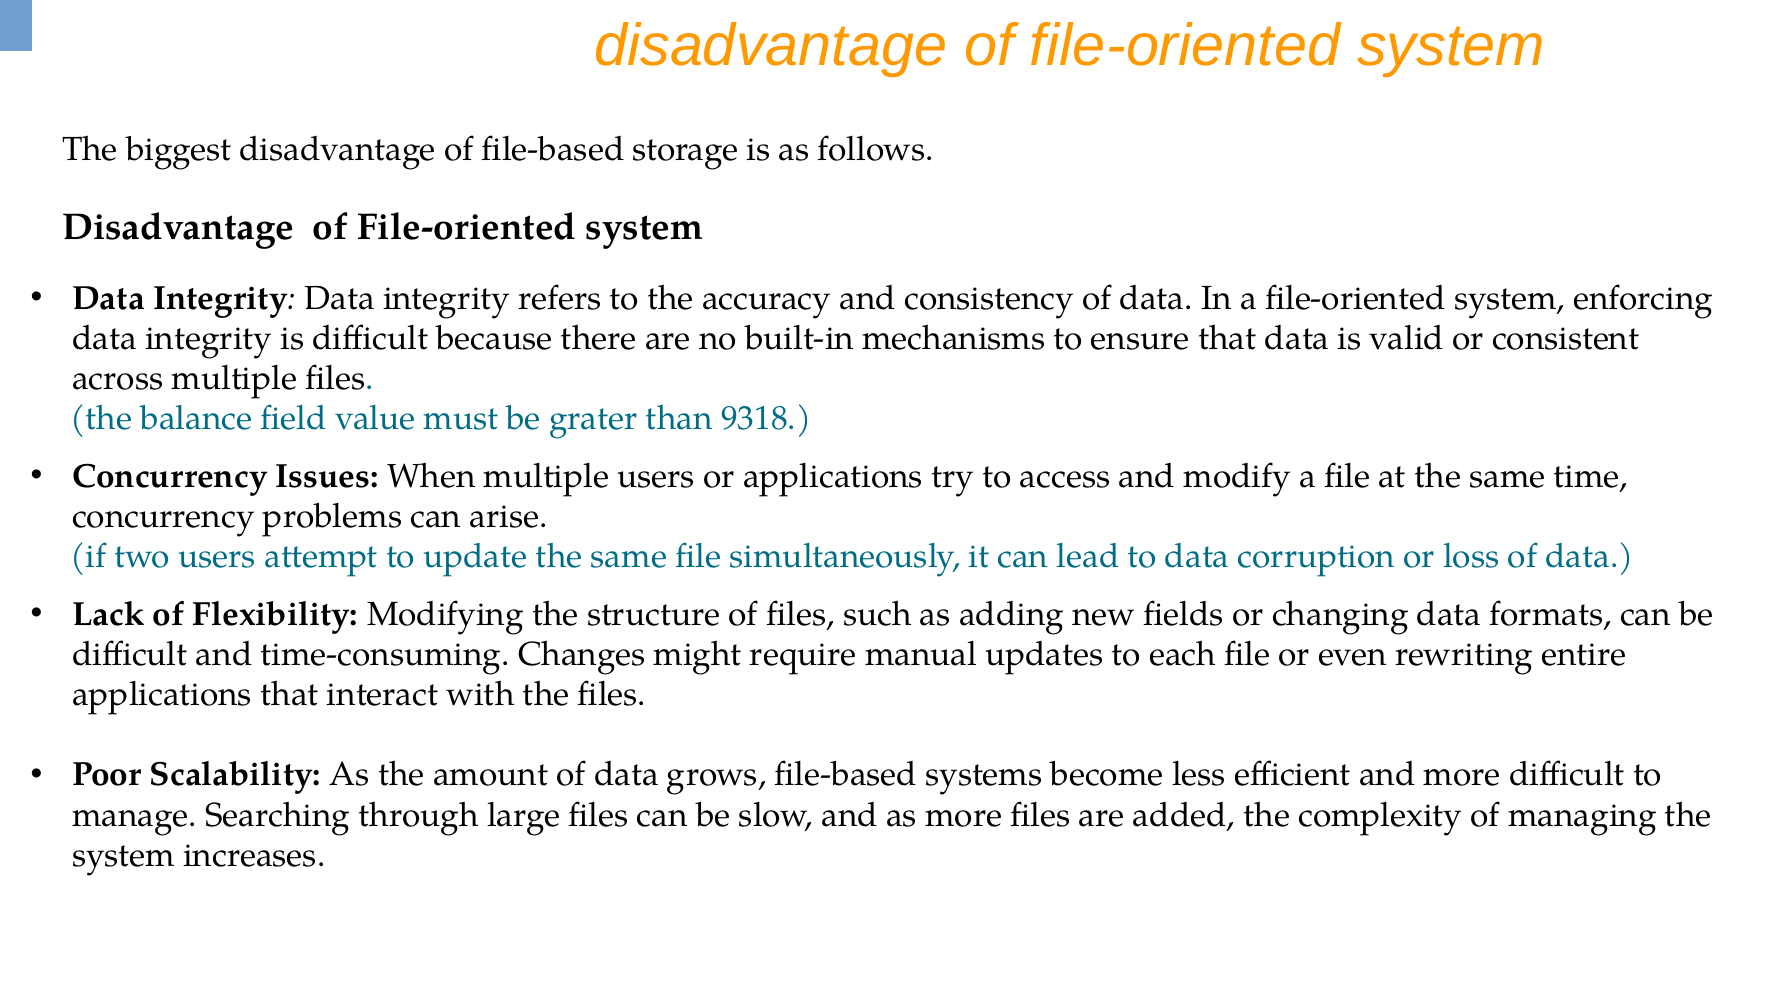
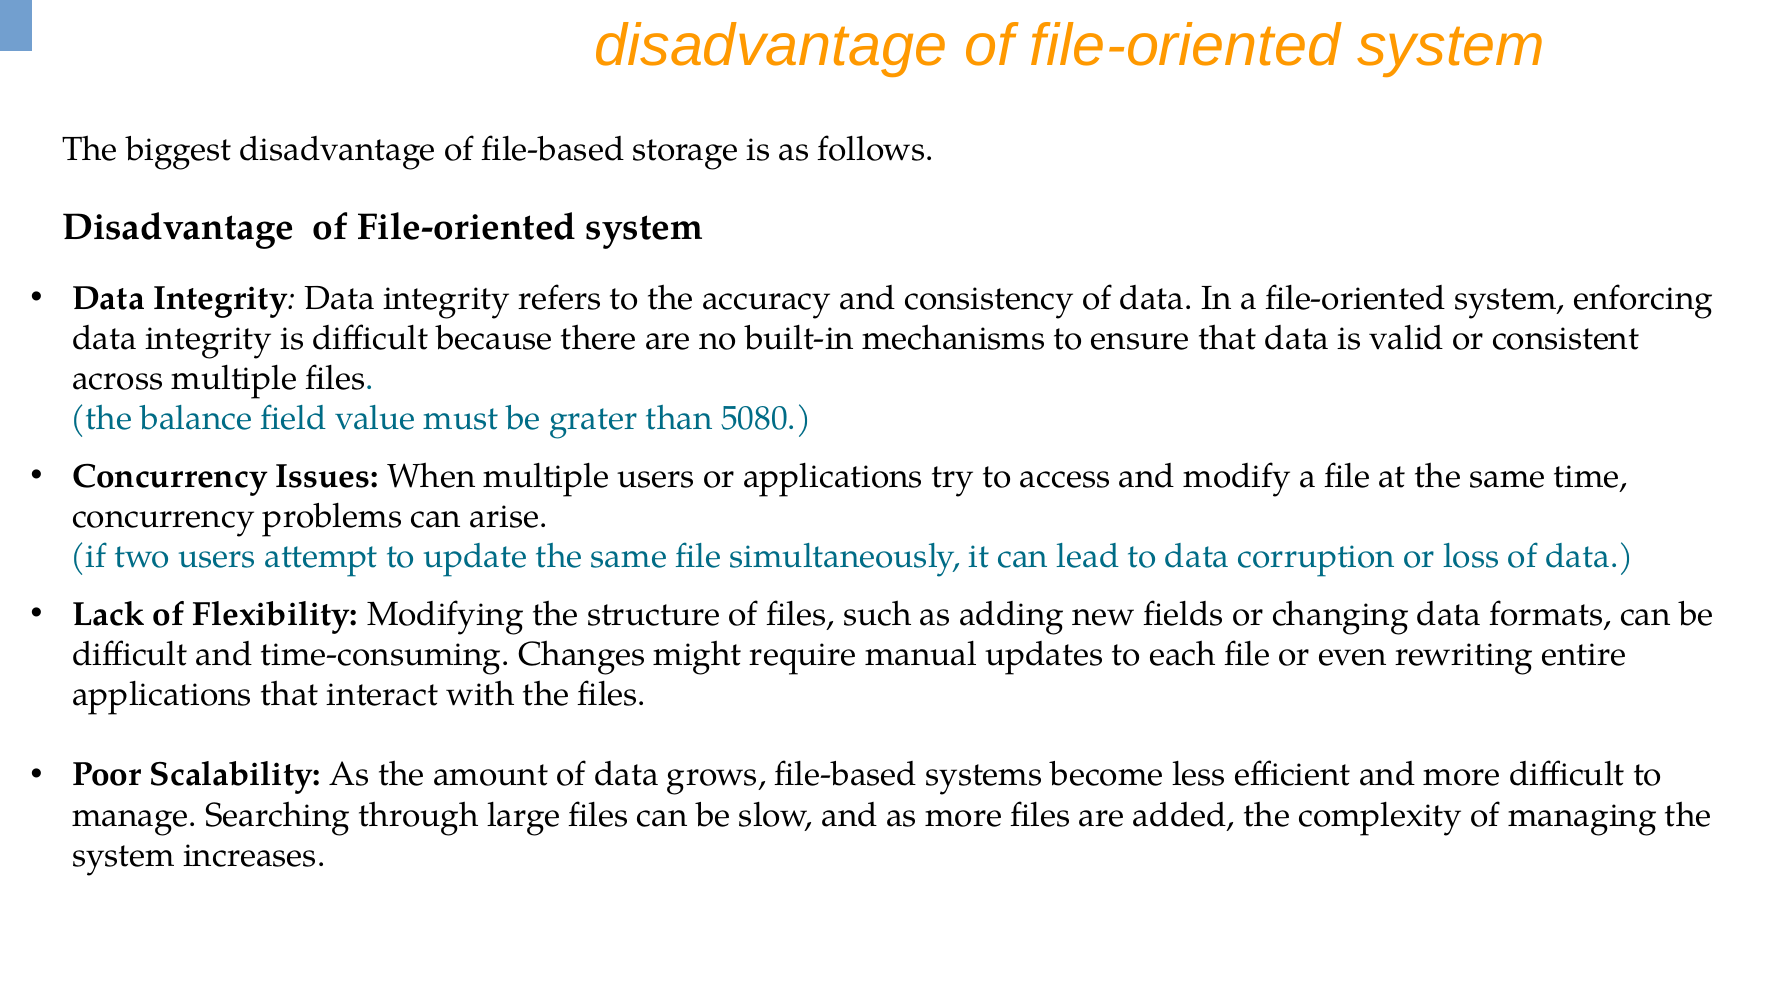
9318: 9318 -> 5080
